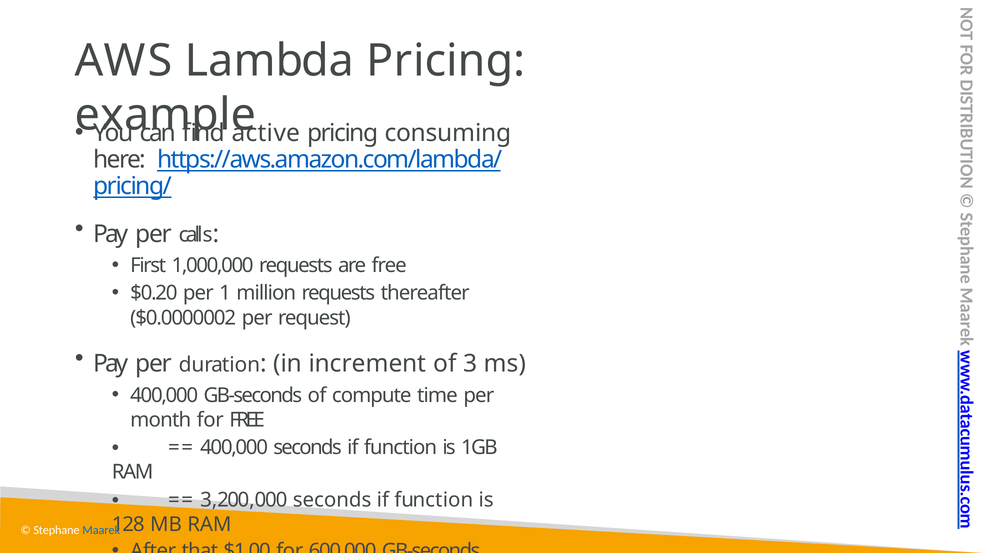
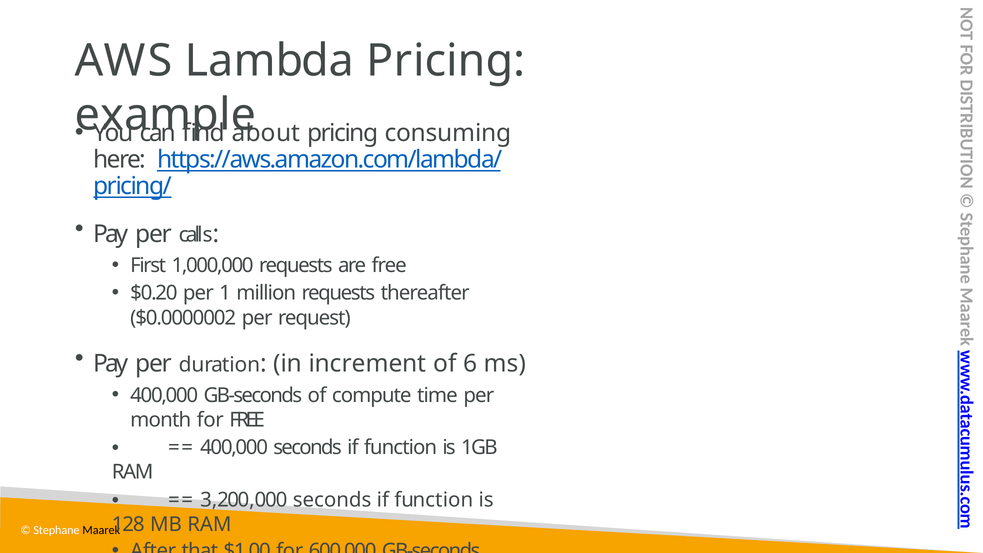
active: active -> about
3: 3 -> 6
Maarek colour: blue -> black
